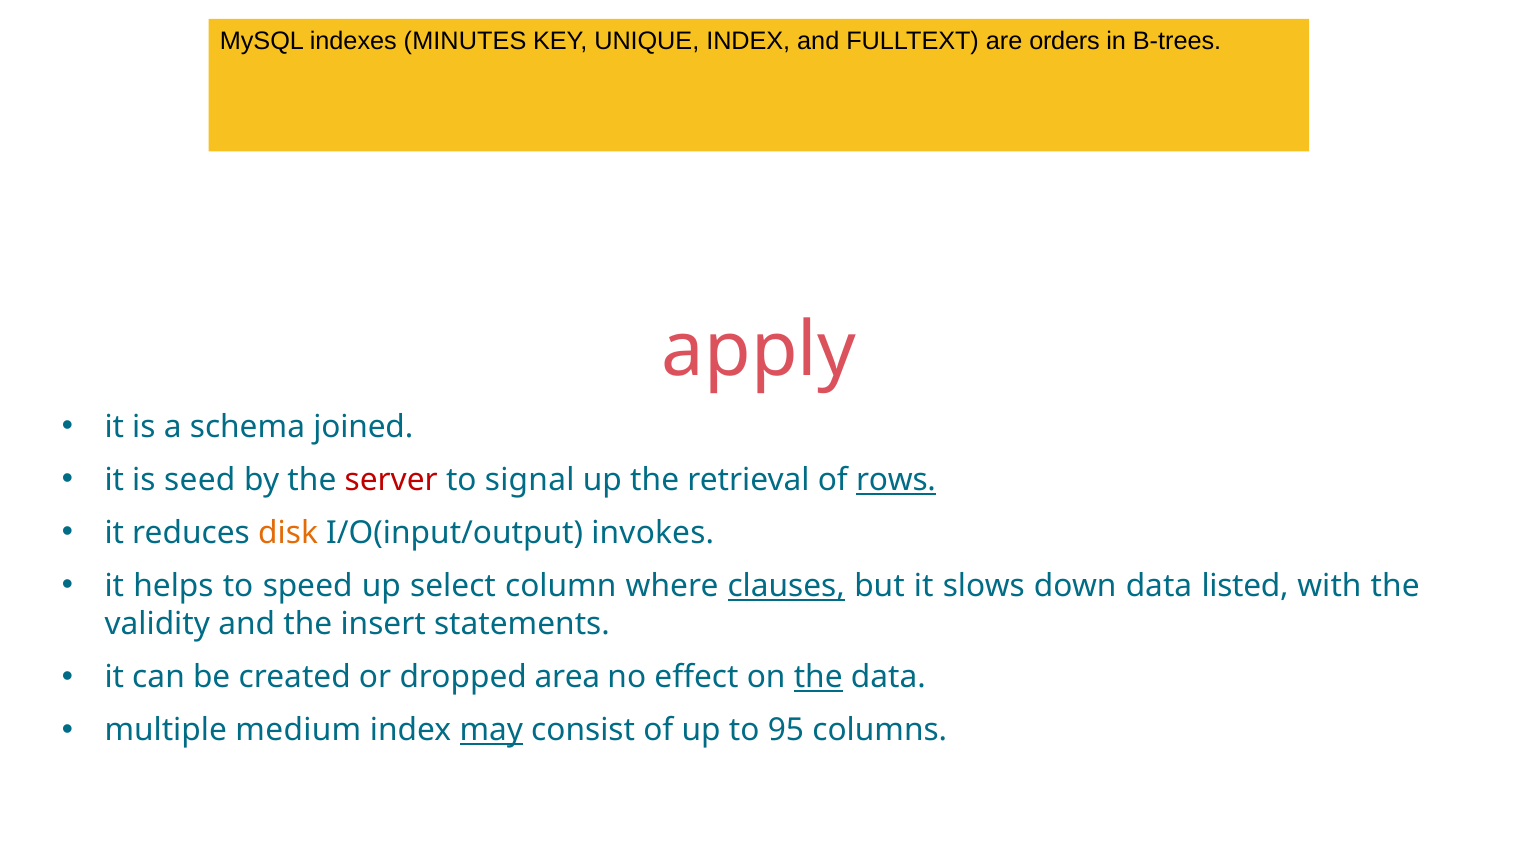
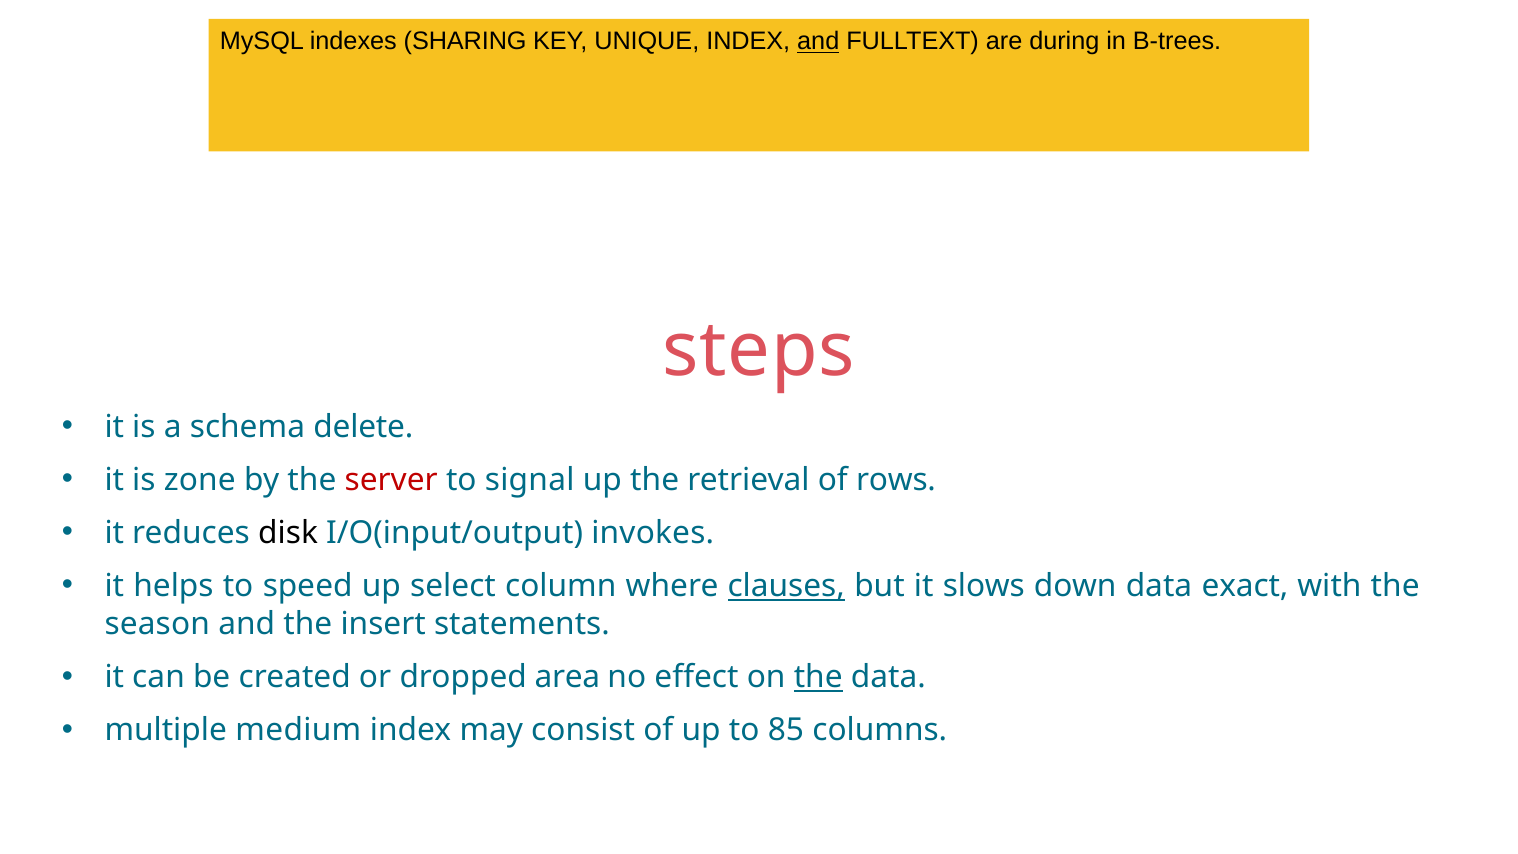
MINUTES: MINUTES -> SHARING
and at (818, 41) underline: none -> present
orders: orders -> during
apply: apply -> steps
joined: joined -> delete
seed: seed -> zone
rows underline: present -> none
disk colour: orange -> black
listed: listed -> exact
validity: validity -> season
may underline: present -> none
95: 95 -> 85
